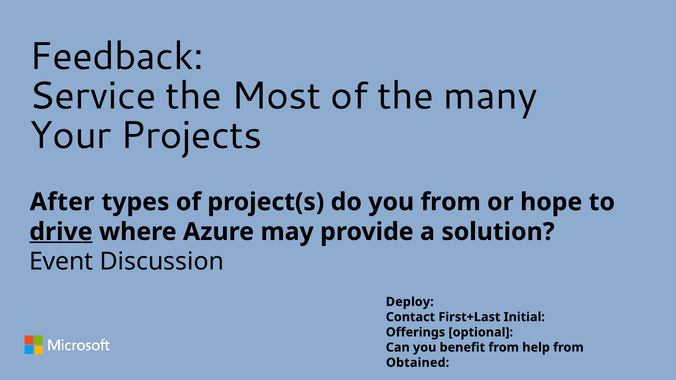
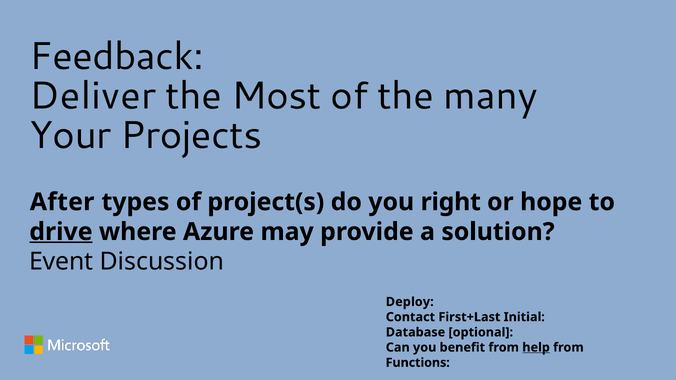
Service: Service -> Deliver
you from: from -> right
Offerings: Offerings -> Database
help underline: none -> present
Obtained: Obtained -> Functions
